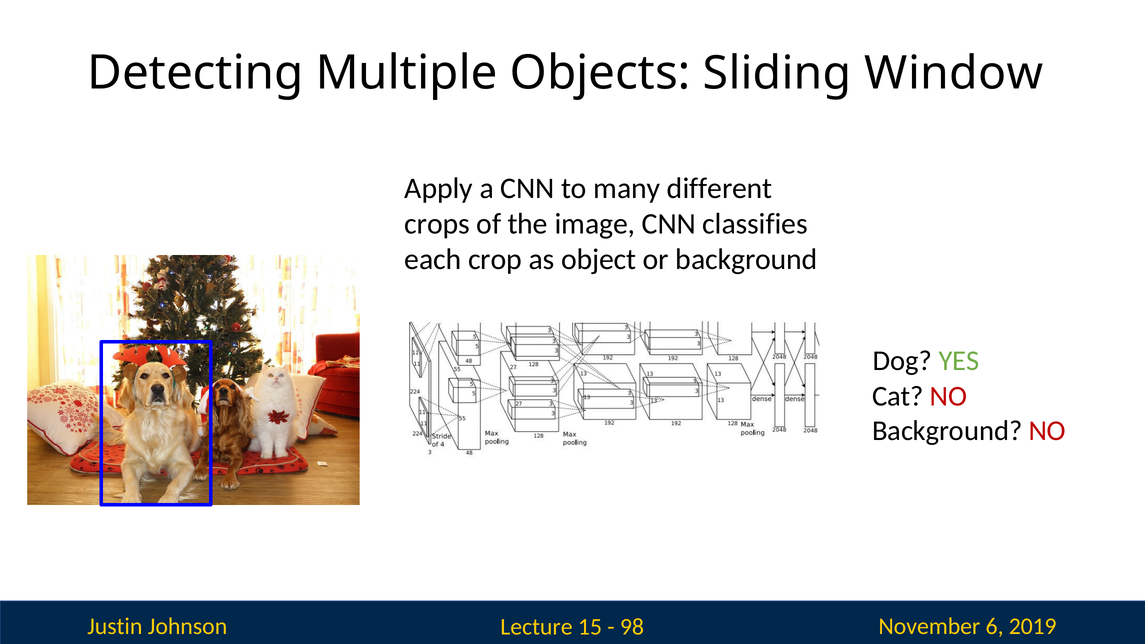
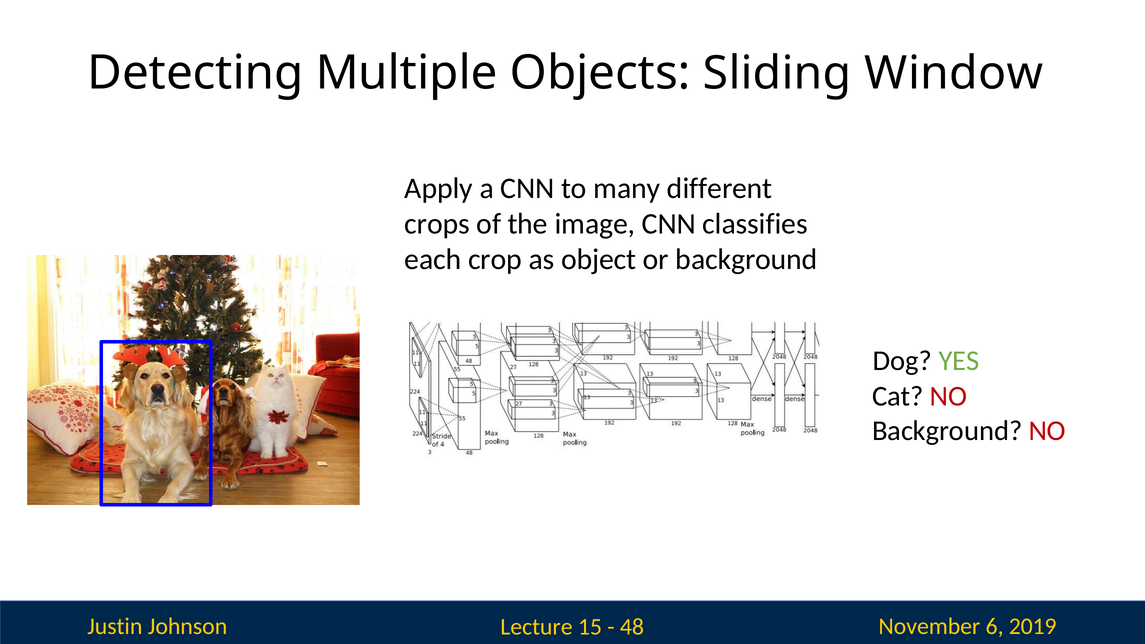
98: 98 -> 48
